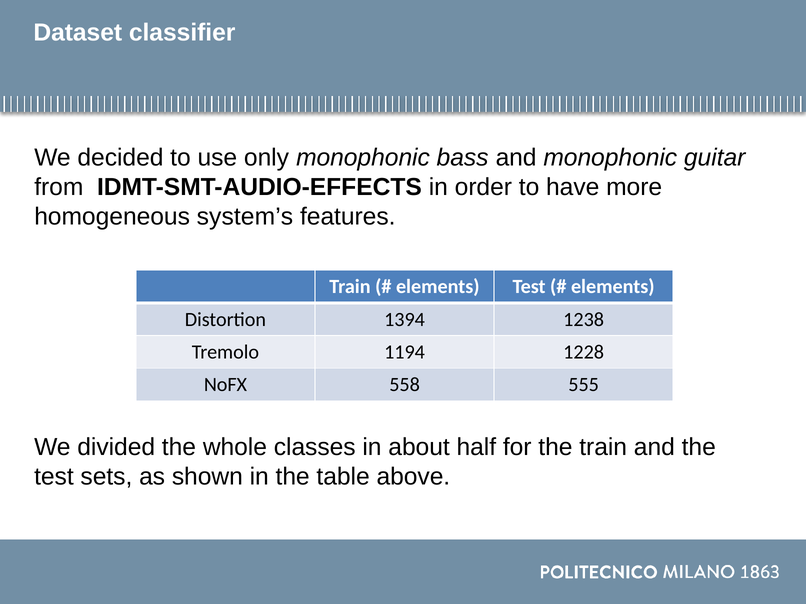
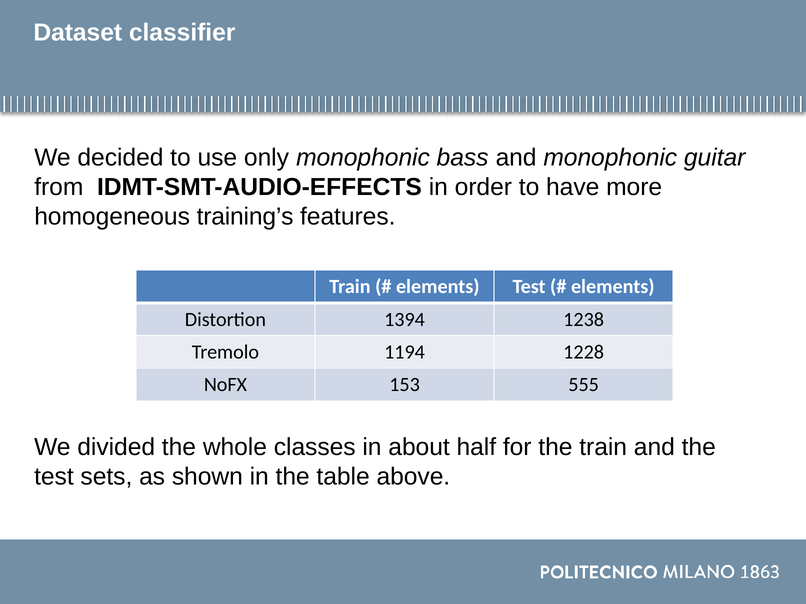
system’s: system’s -> training’s
558: 558 -> 153
